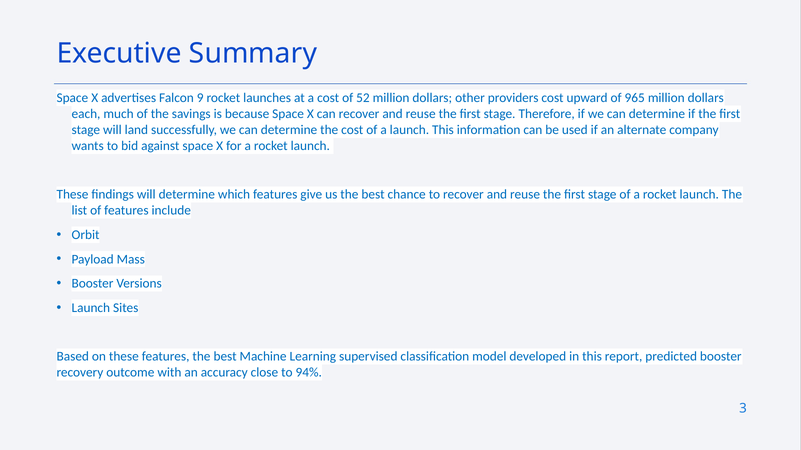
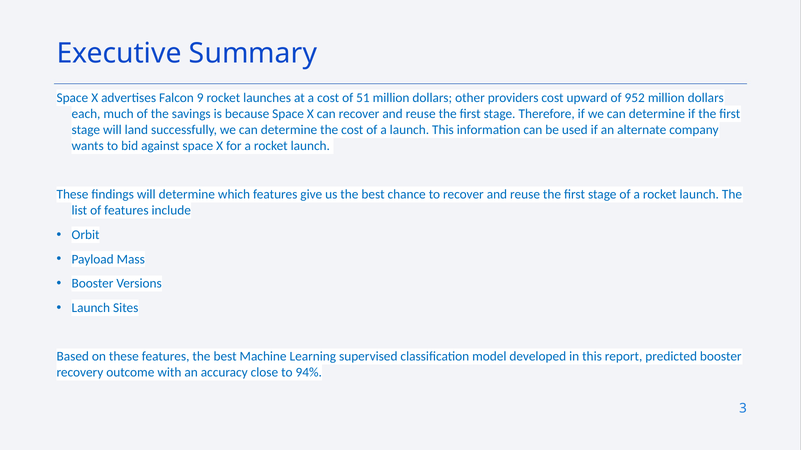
52: 52 -> 51
965: 965 -> 952
